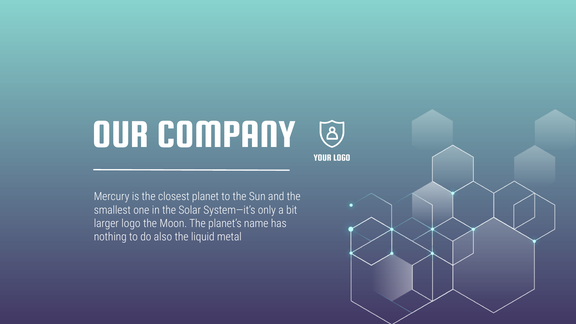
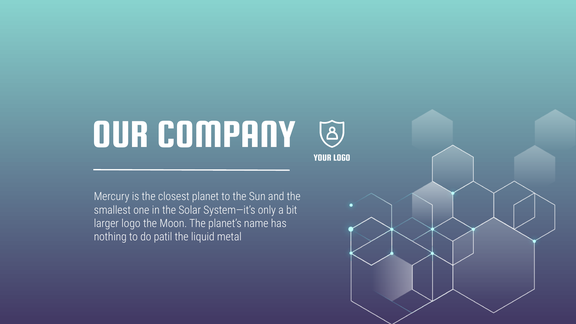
also: also -> patil
